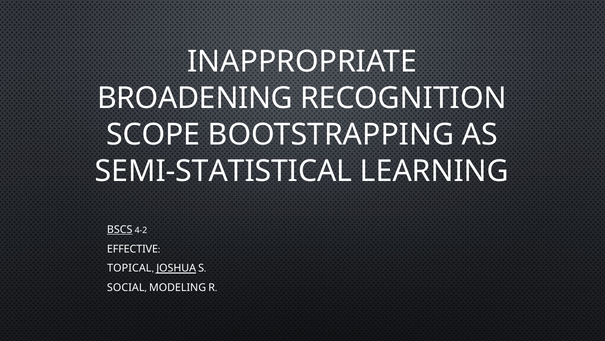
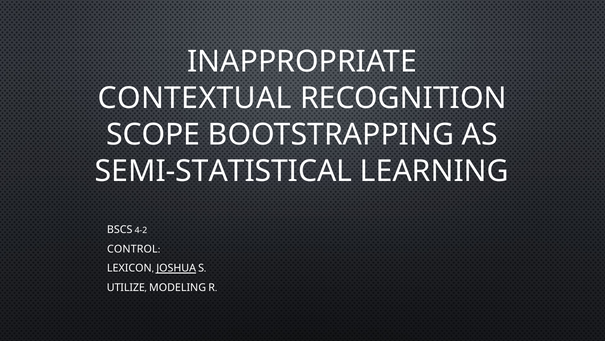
BROADENING: BROADENING -> CONTEXTUAL
BSCS underline: present -> none
EFFECTIVE: EFFECTIVE -> CONTROL
TOPICAL: TOPICAL -> LEXICON
SOCIAL: SOCIAL -> UTILIZE
